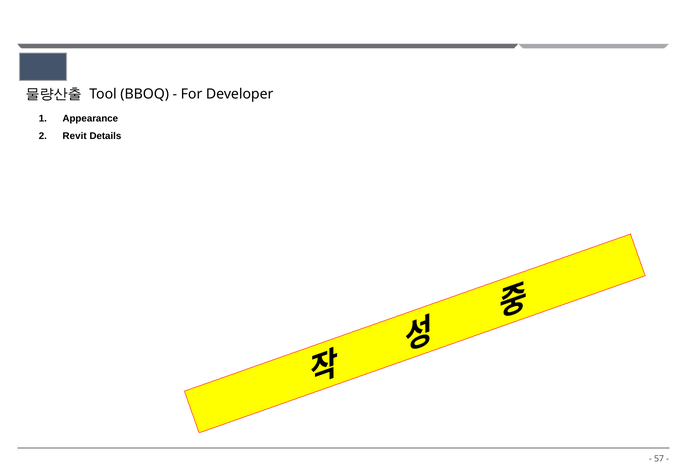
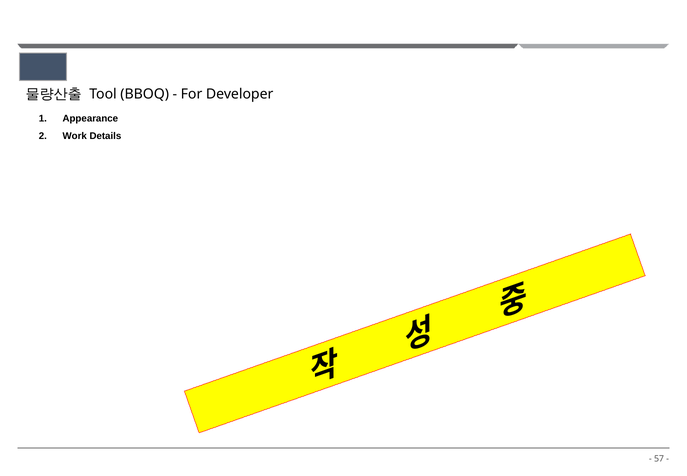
Revit: Revit -> Work
